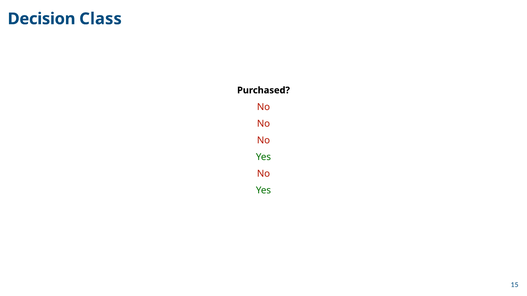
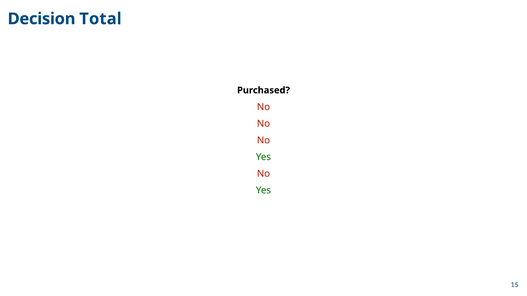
Class: Class -> Total
